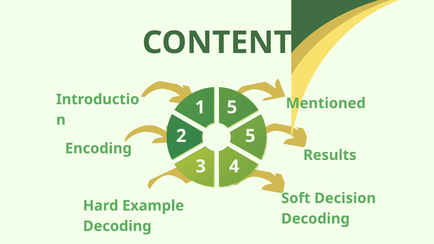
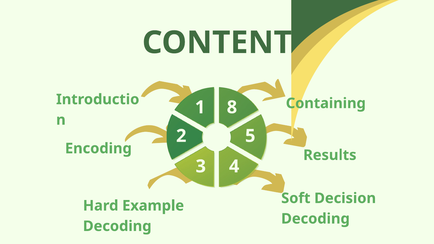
Mentioned: Mentioned -> Containing
1 5: 5 -> 8
